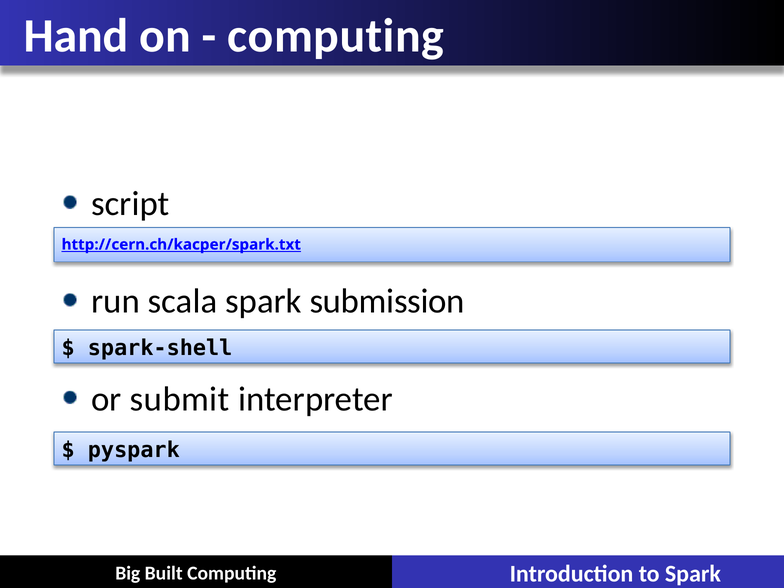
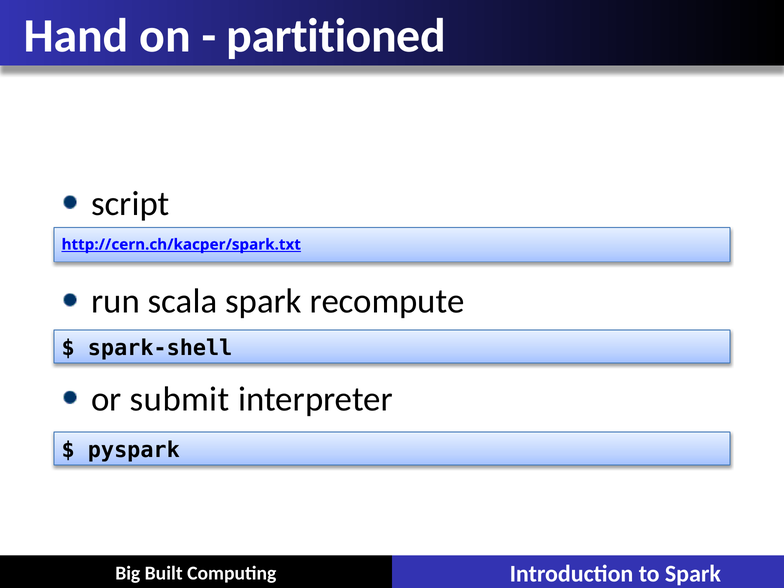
computing at (336, 36): computing -> partitioned
submission: submission -> recompute
